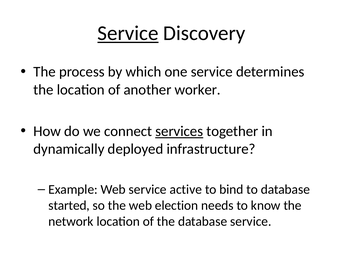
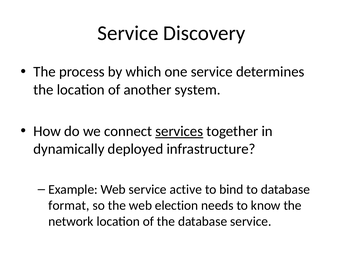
Service at (128, 33) underline: present -> none
worker: worker -> system
started: started -> format
